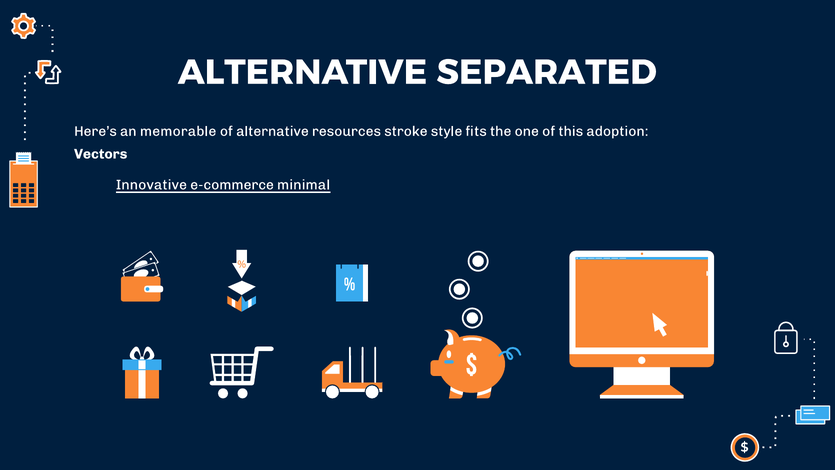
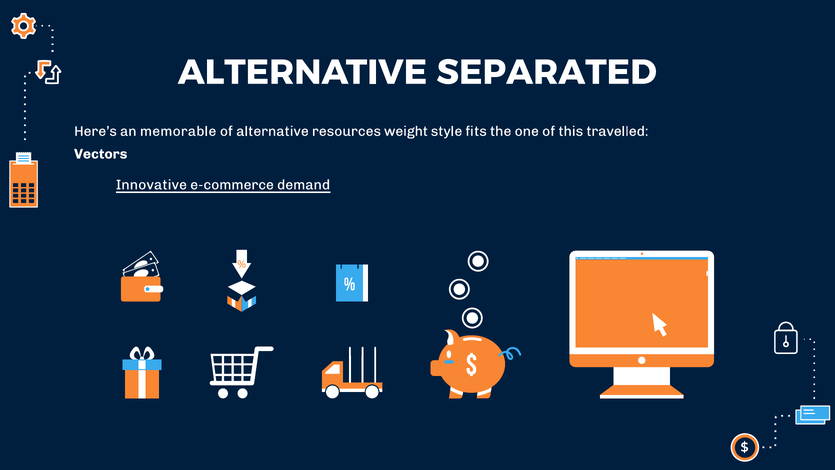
stroke: stroke -> weight
adoption: adoption -> travelled
minimal: minimal -> demand
